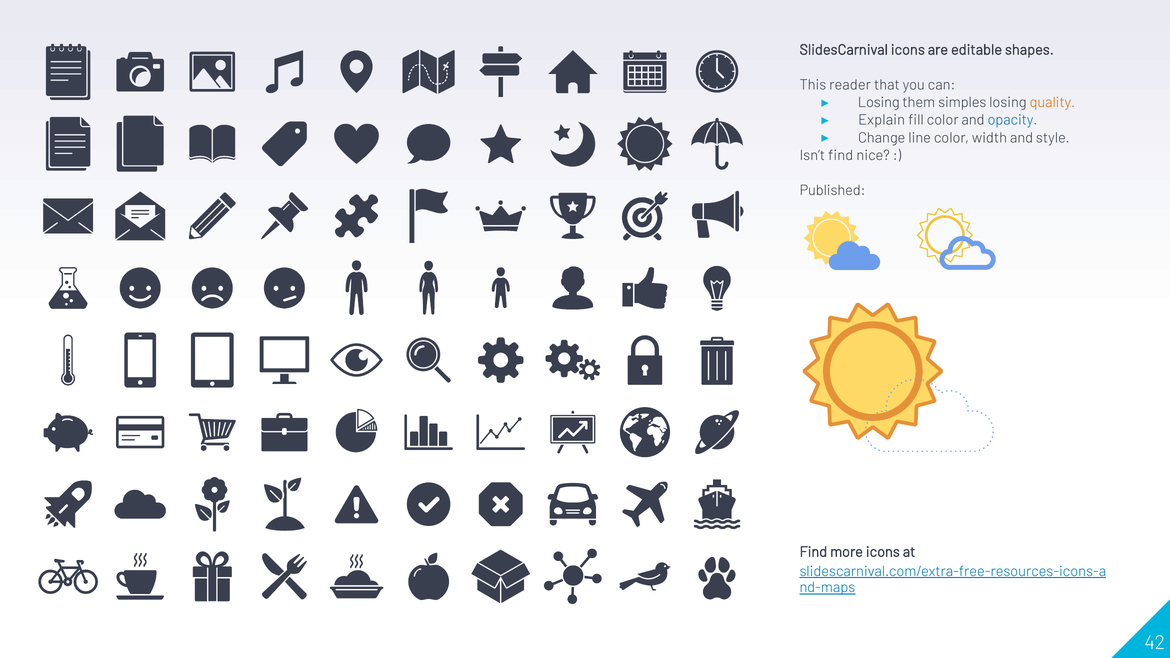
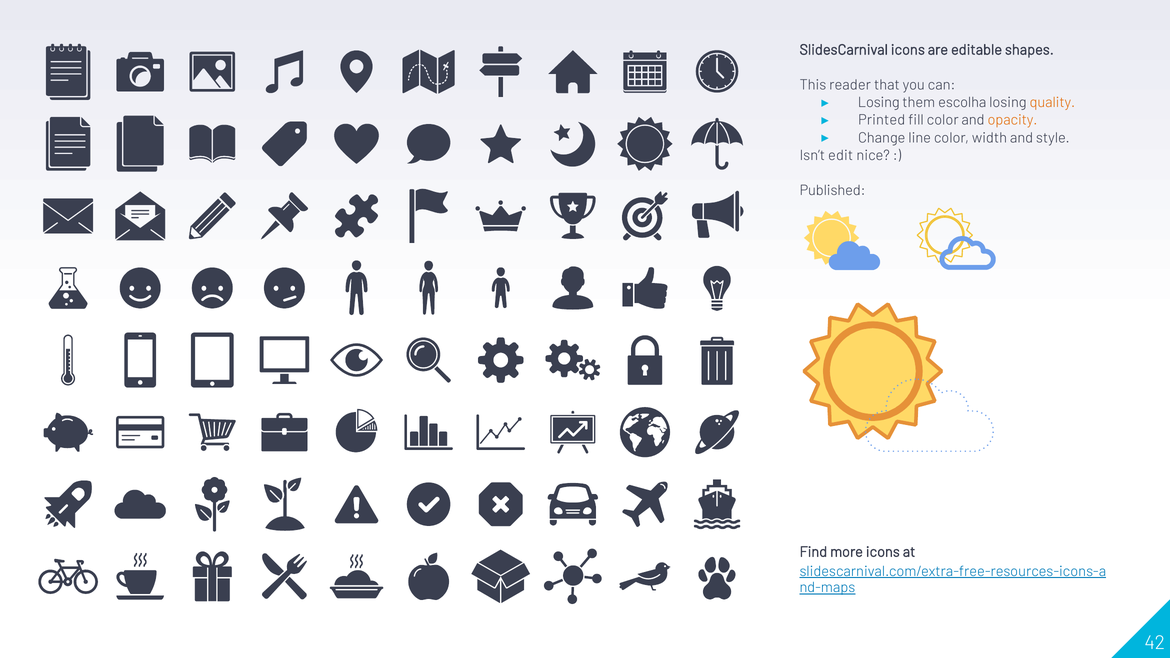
simples: simples -> escolha
Explain: Explain -> Printed
opacity colour: blue -> orange
Isn’t find: find -> edit
